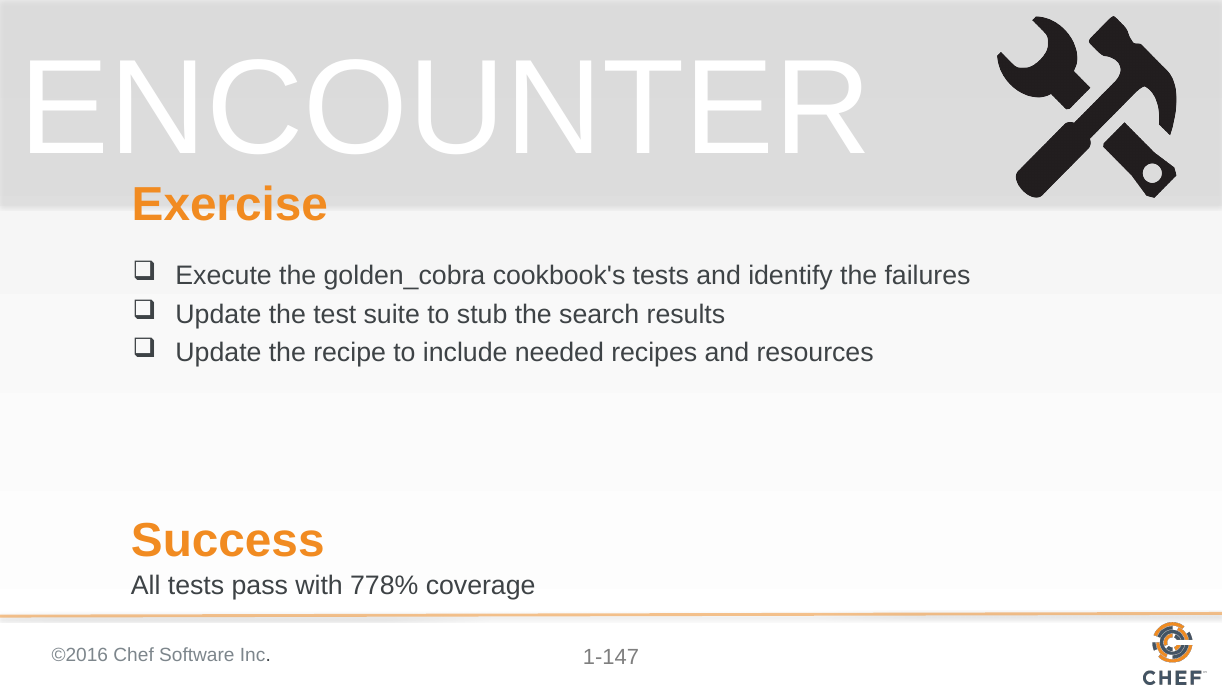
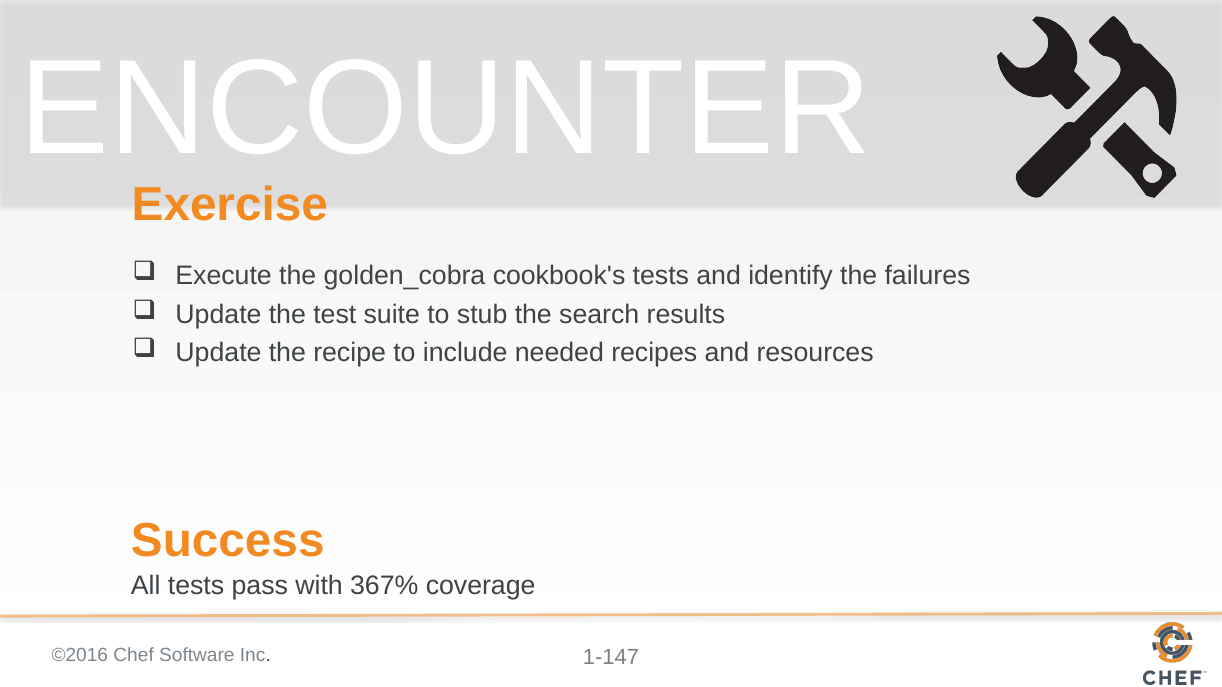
778%: 778% -> 367%
